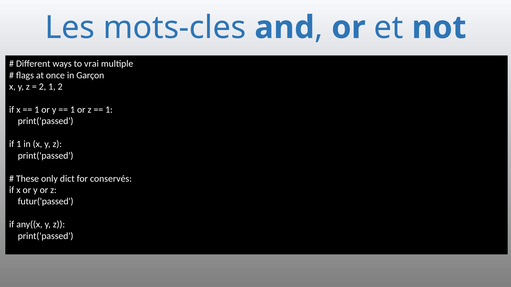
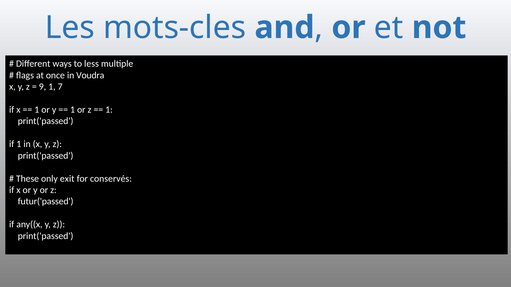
vrai: vrai -> less
Garçon: Garçon -> Voudra
2 at (42, 87): 2 -> 9
1 2: 2 -> 7
dict: dict -> exit
